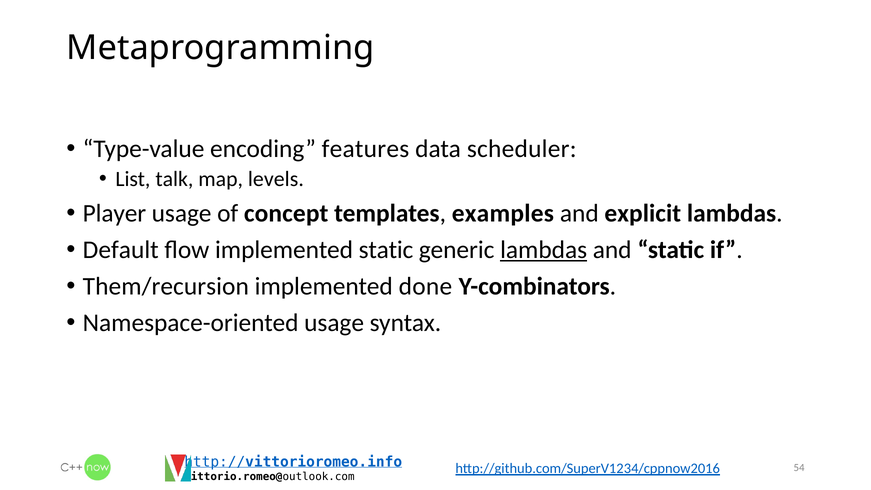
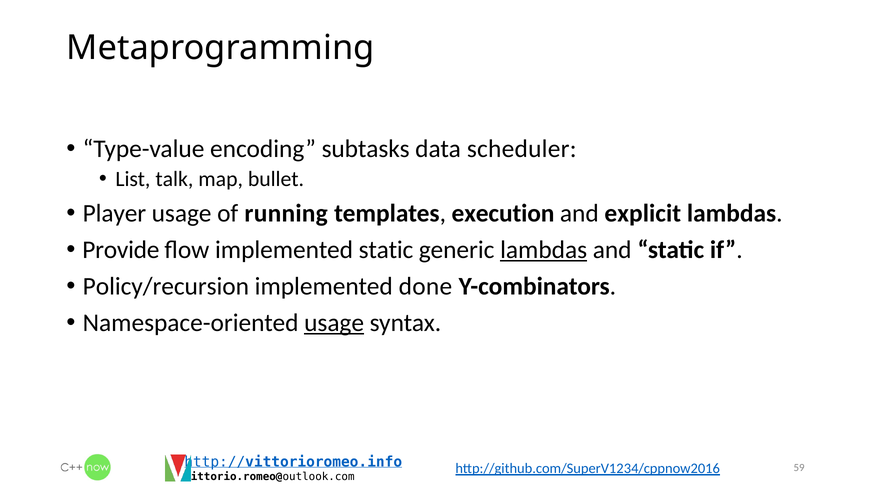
features: features -> subtasks
levels: levels -> bullet
concept: concept -> running
examples: examples -> execution
Default: Default -> Provide
Them/recursion: Them/recursion -> Policy/recursion
usage at (334, 323) underline: none -> present
54: 54 -> 59
